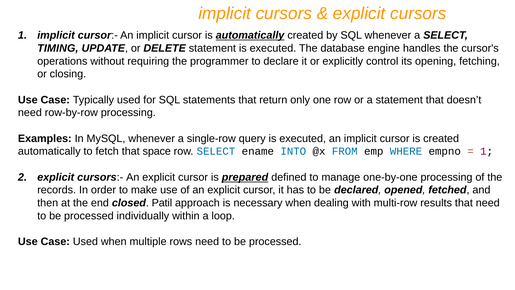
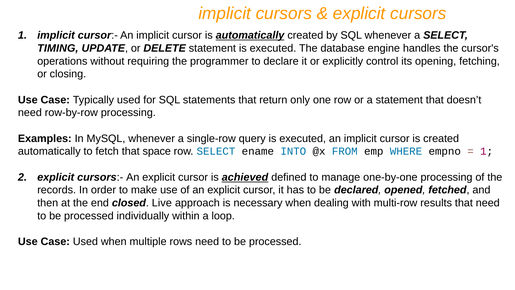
prepared: prepared -> achieved
Patil: Patil -> Live
